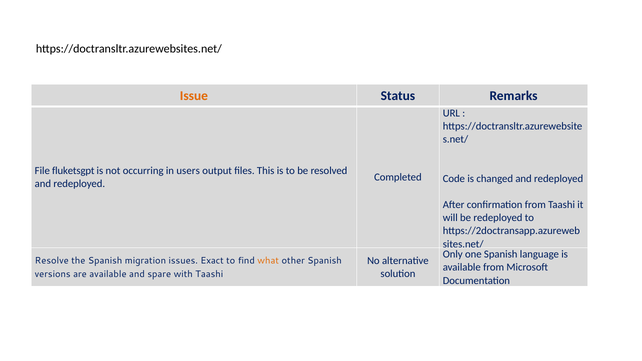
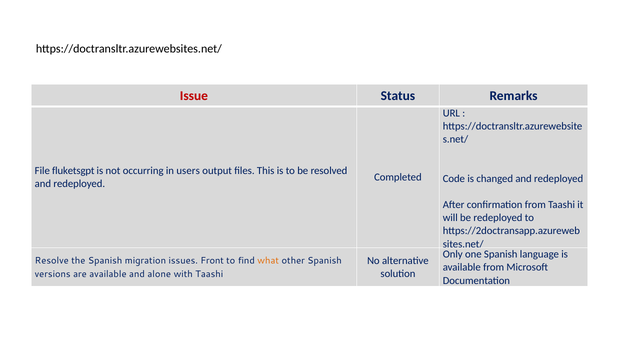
Issue colour: orange -> red
Exact: Exact -> Front
spare: spare -> alone
